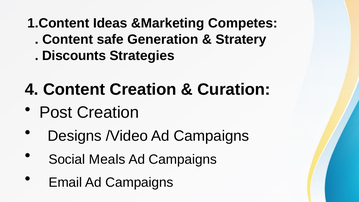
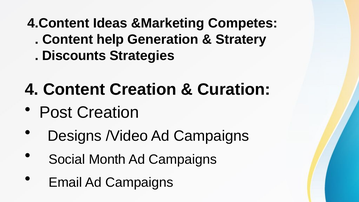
1.Content: 1.Content -> 4.Content
safe: safe -> help
Meals: Meals -> Month
